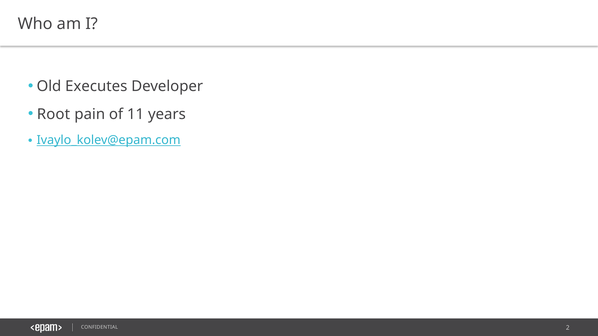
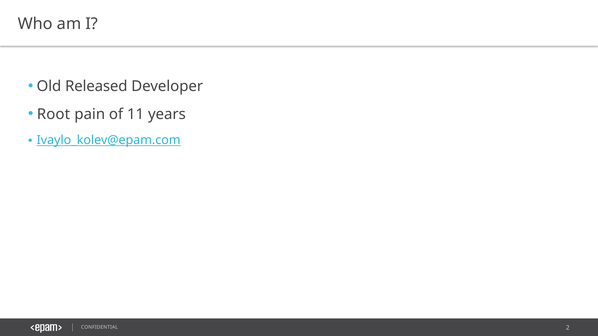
Executes: Executes -> Released
